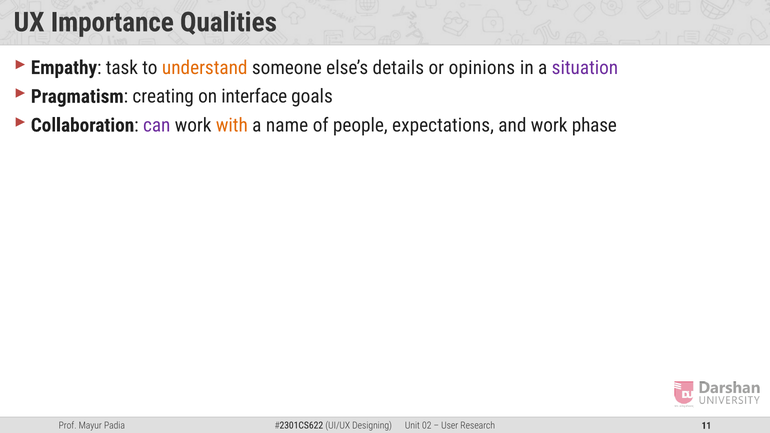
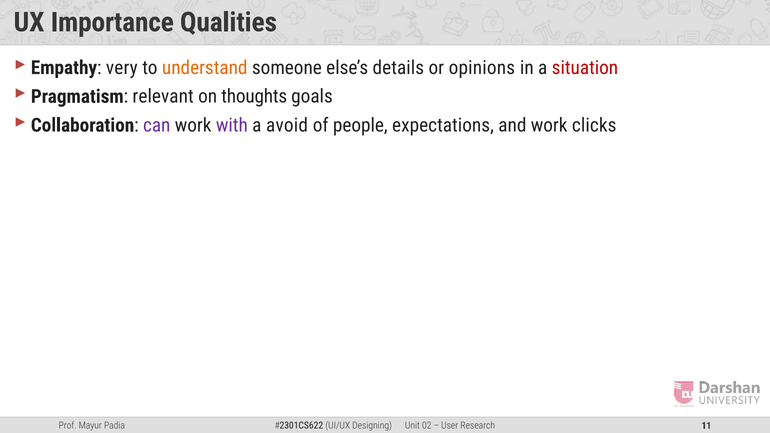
task: task -> very
situation colour: purple -> red
creating: creating -> relevant
interface: interface -> thoughts
with colour: orange -> purple
name: name -> avoid
phase: phase -> clicks
